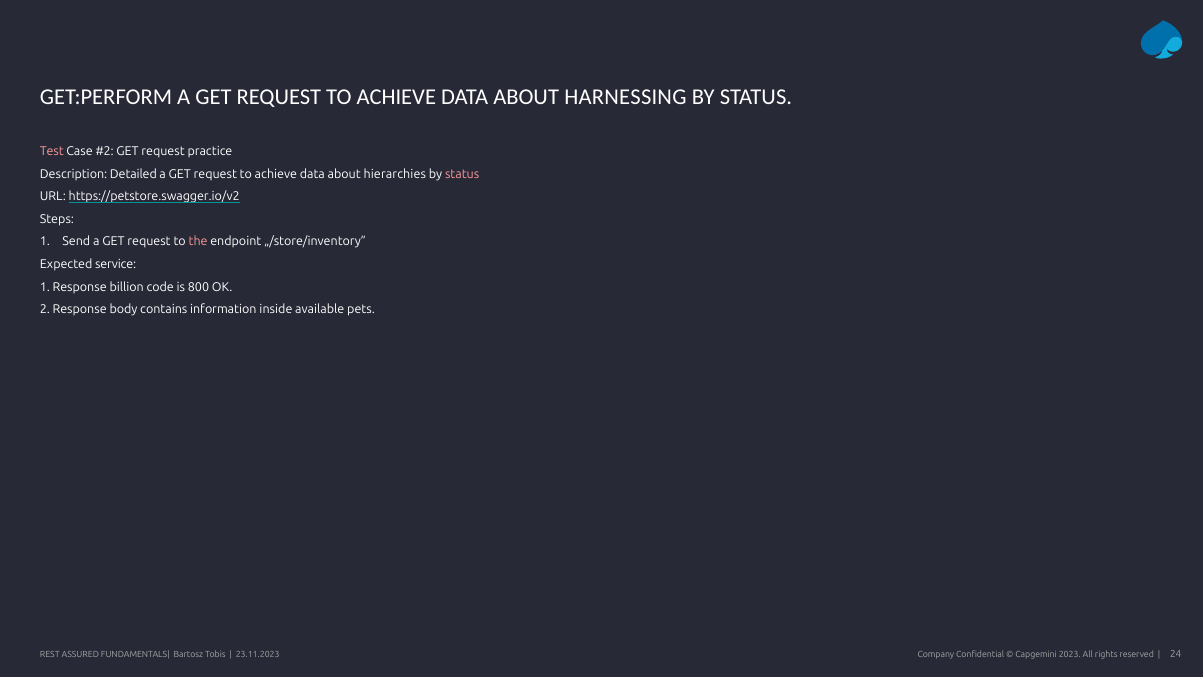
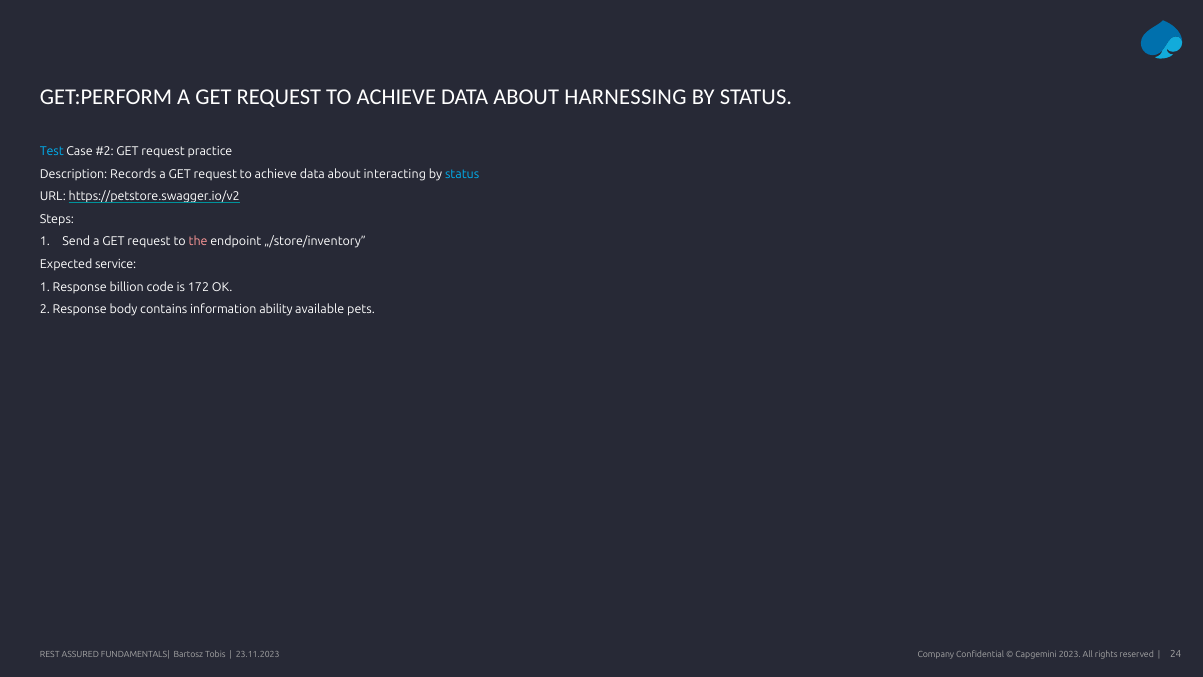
Test colour: pink -> light blue
Detailed: Detailed -> Records
hierarchies: hierarchies -> interacting
status at (462, 174) colour: pink -> light blue
800: 800 -> 172
inside: inside -> ability
